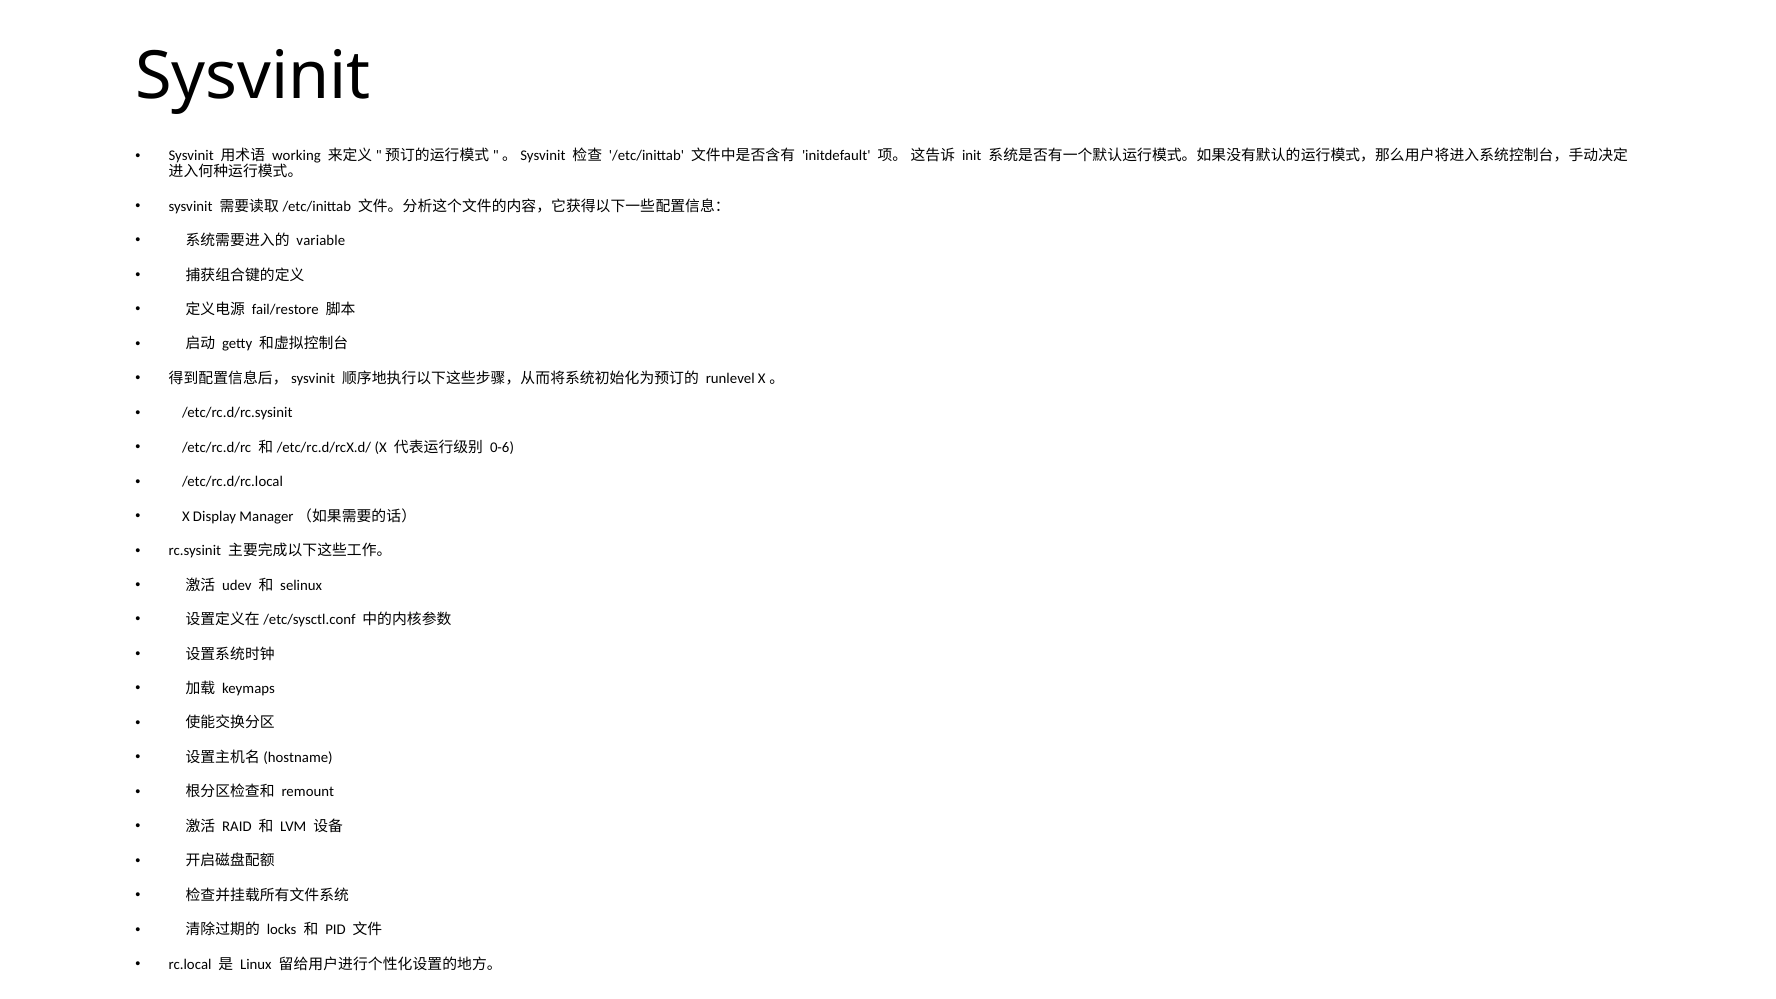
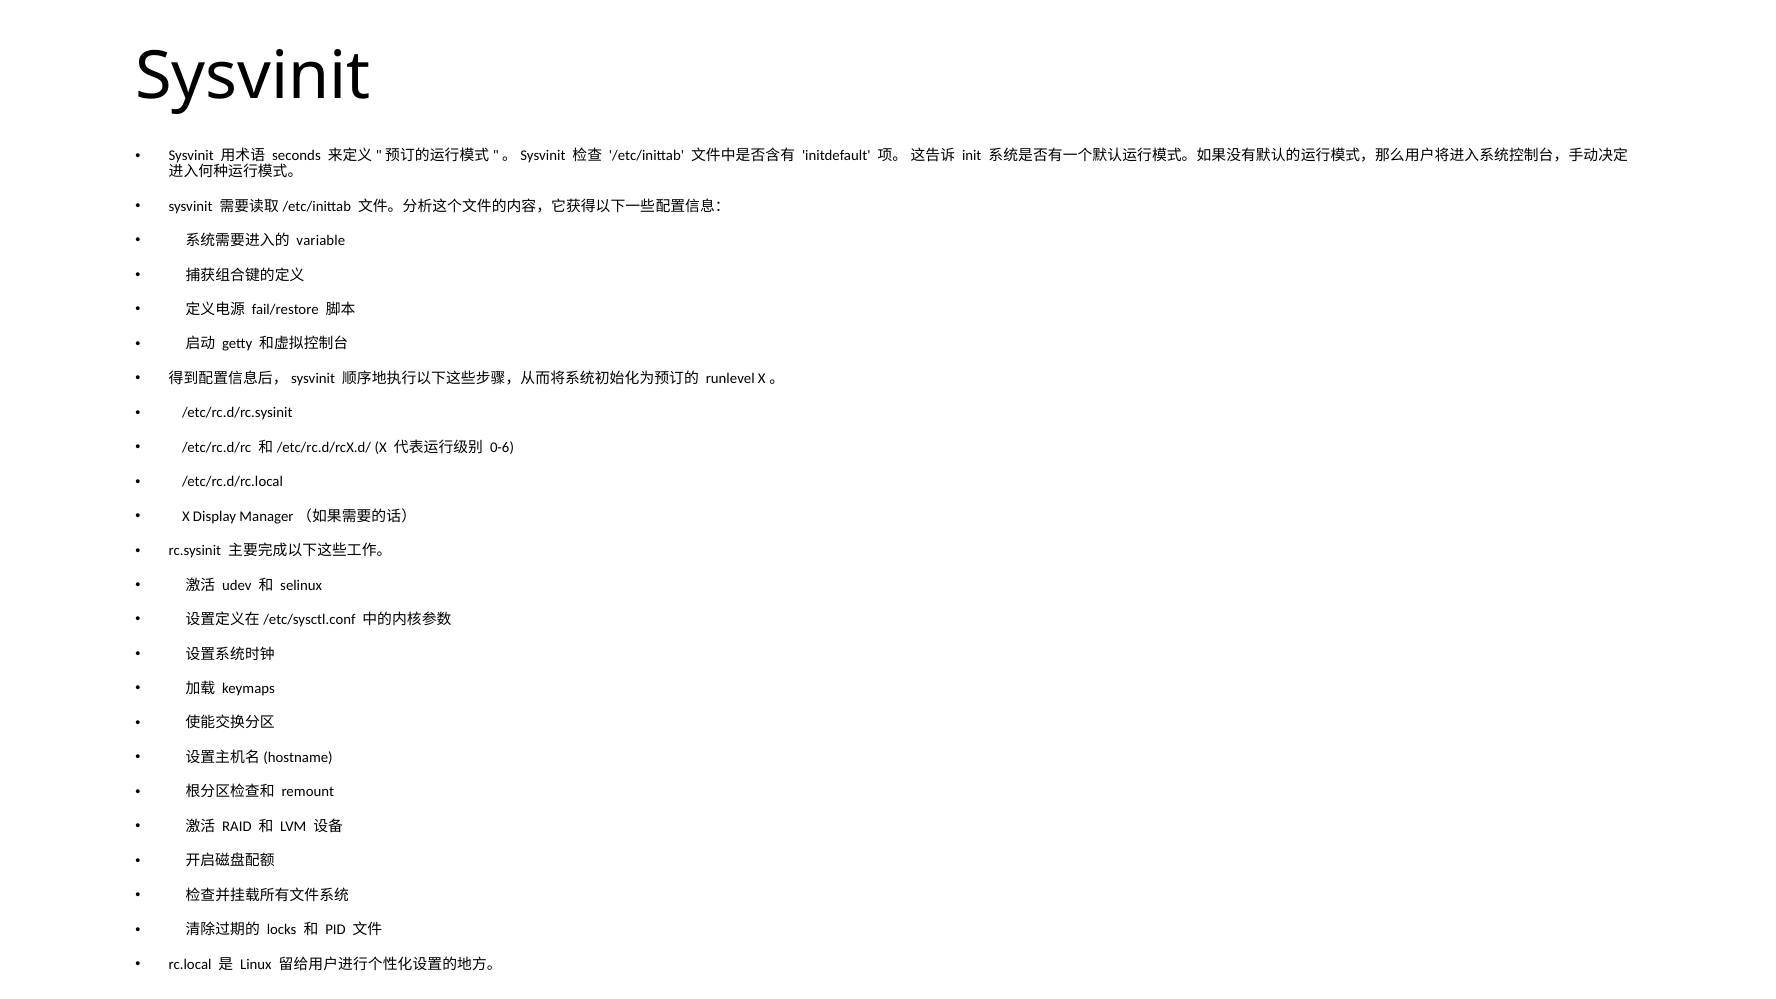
working: working -> seconds
